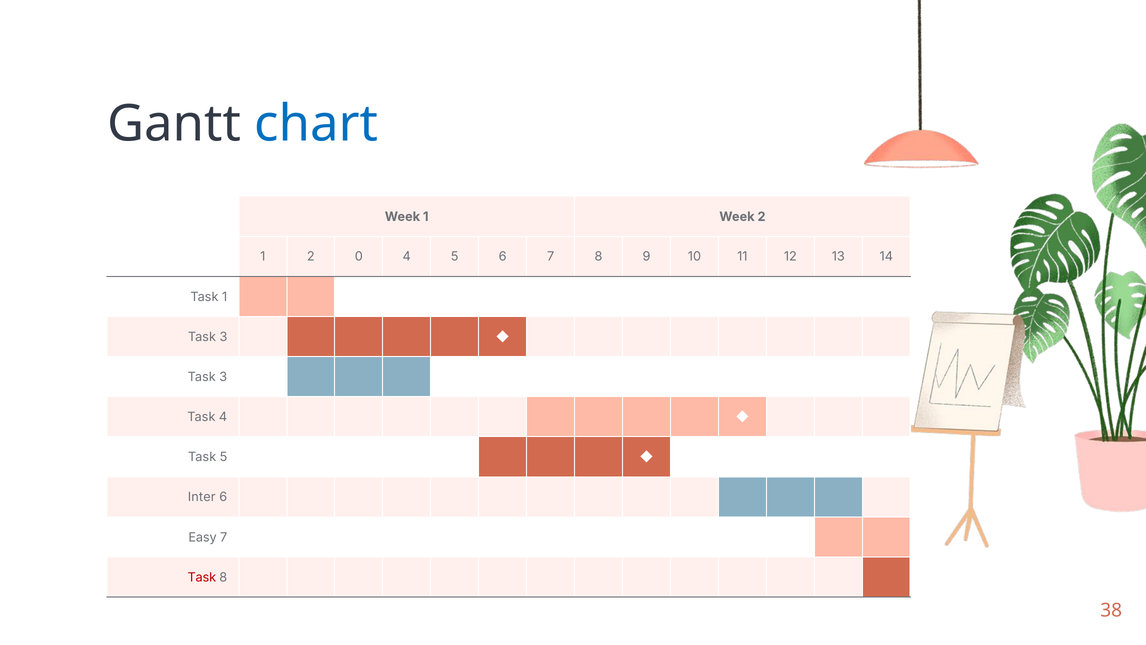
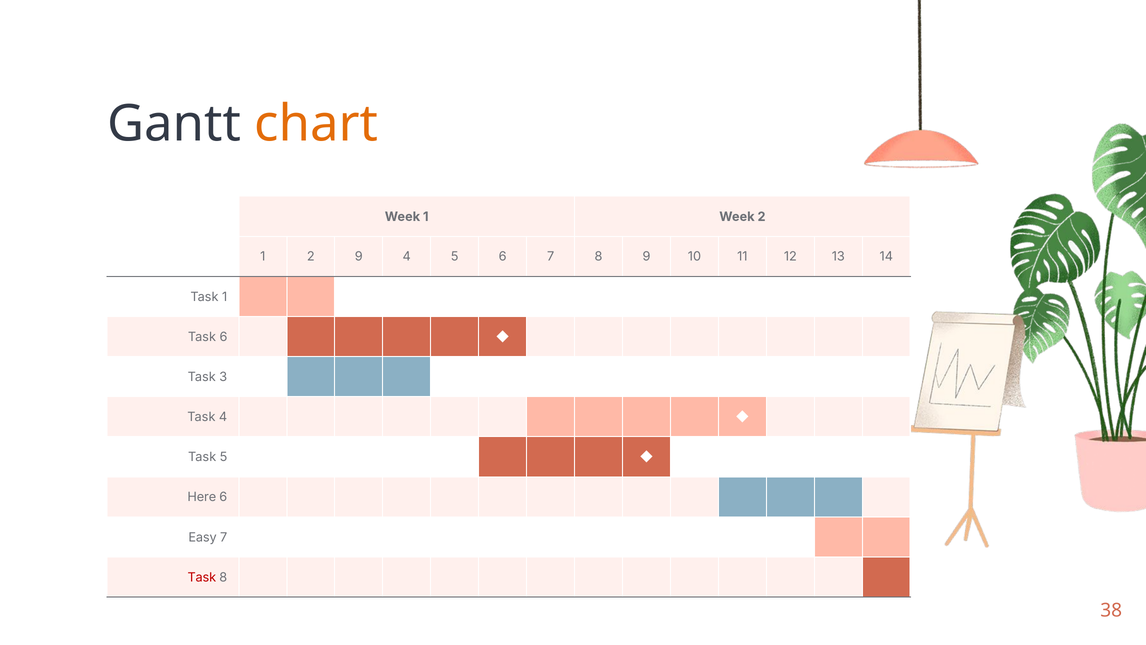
chart colour: blue -> orange
2 0: 0 -> 9
3 at (223, 337): 3 -> 6
Inter: Inter -> Here
